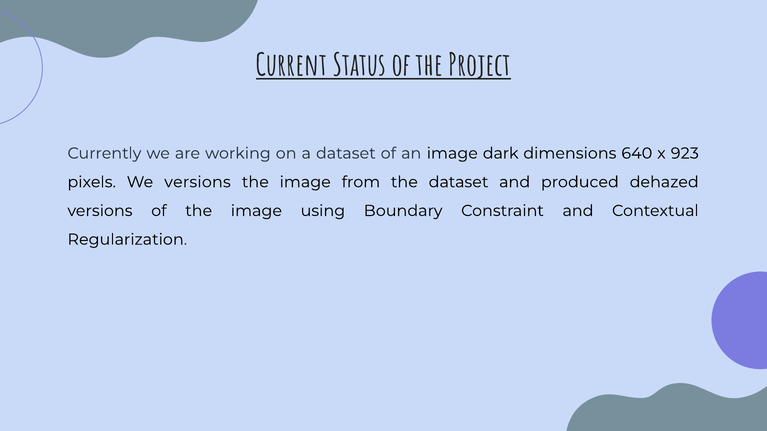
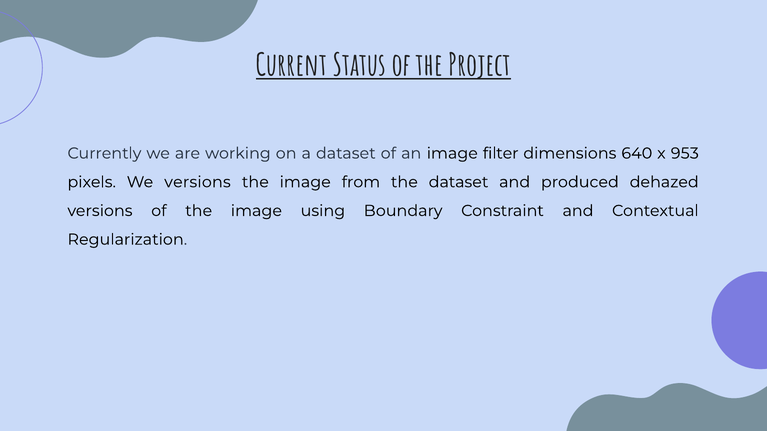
dark: dark -> filter
923: 923 -> 953
